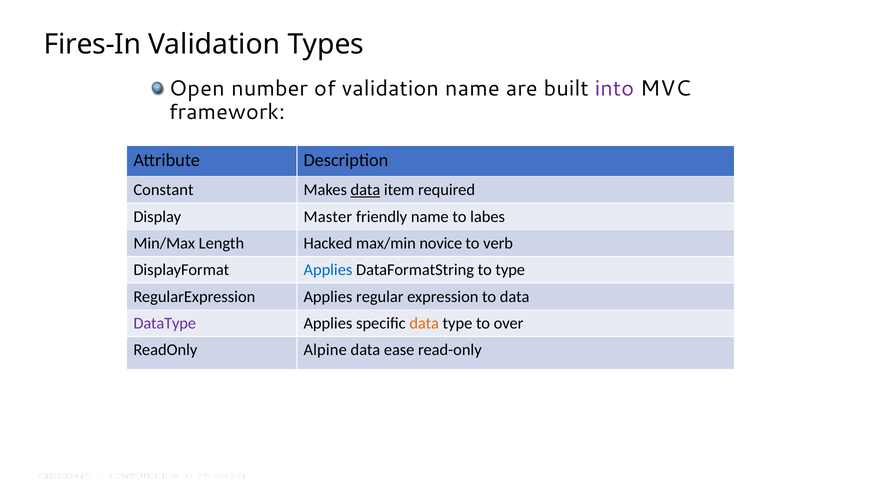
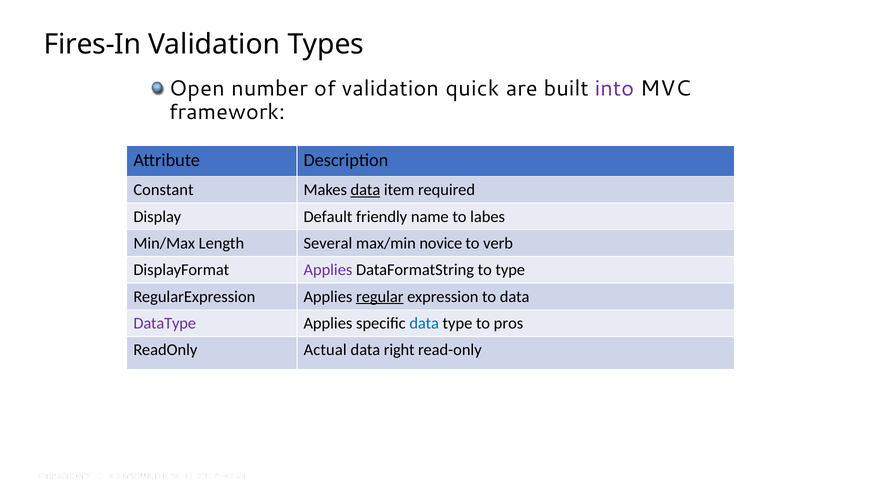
validation name: name -> quick
Master: Master -> Default
Hacked: Hacked -> Several
Applies at (328, 270) colour: blue -> purple
regular underline: none -> present
data at (424, 323) colour: orange -> blue
over: over -> pros
Alpine: Alpine -> Actual
ease: ease -> right
